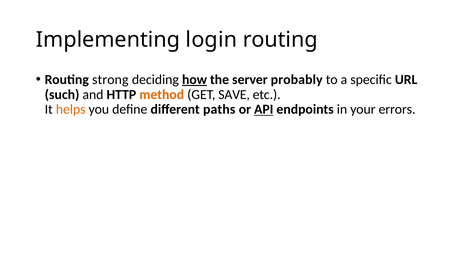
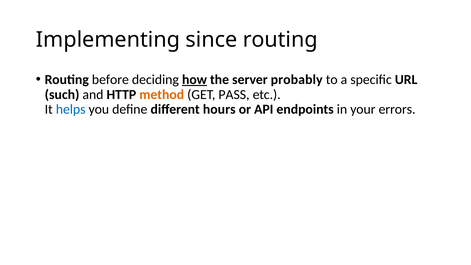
login: login -> since
strong: strong -> before
SAVE: SAVE -> PASS
helps colour: orange -> blue
paths: paths -> hours
API underline: present -> none
